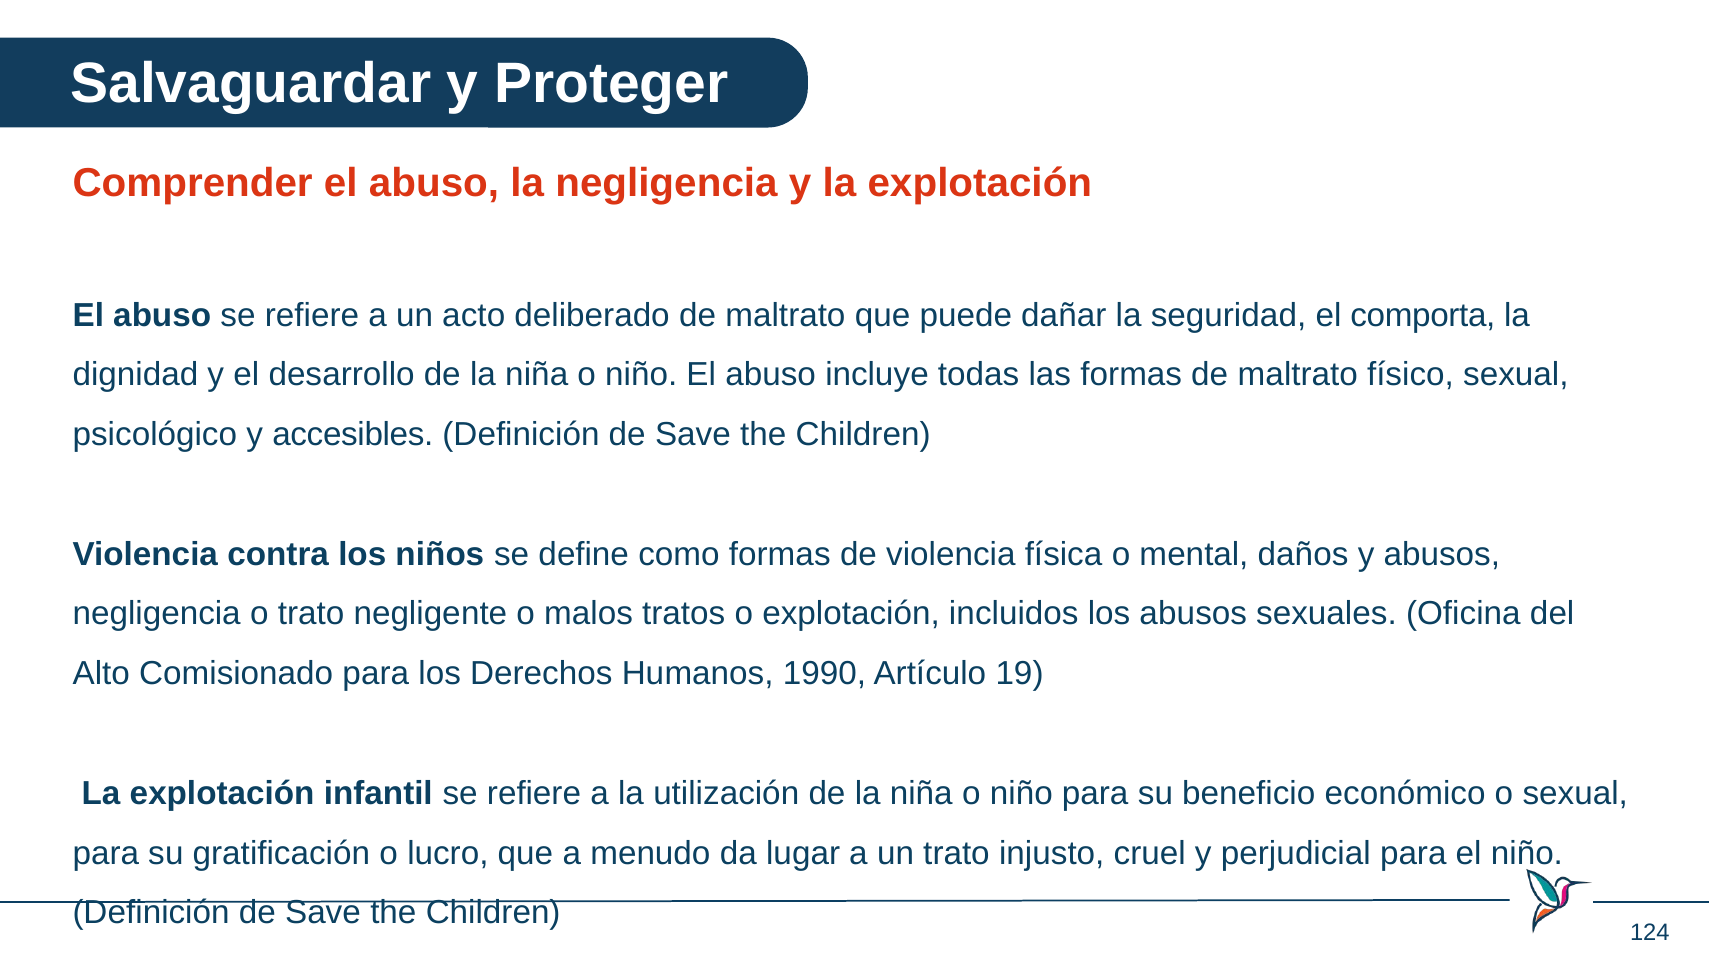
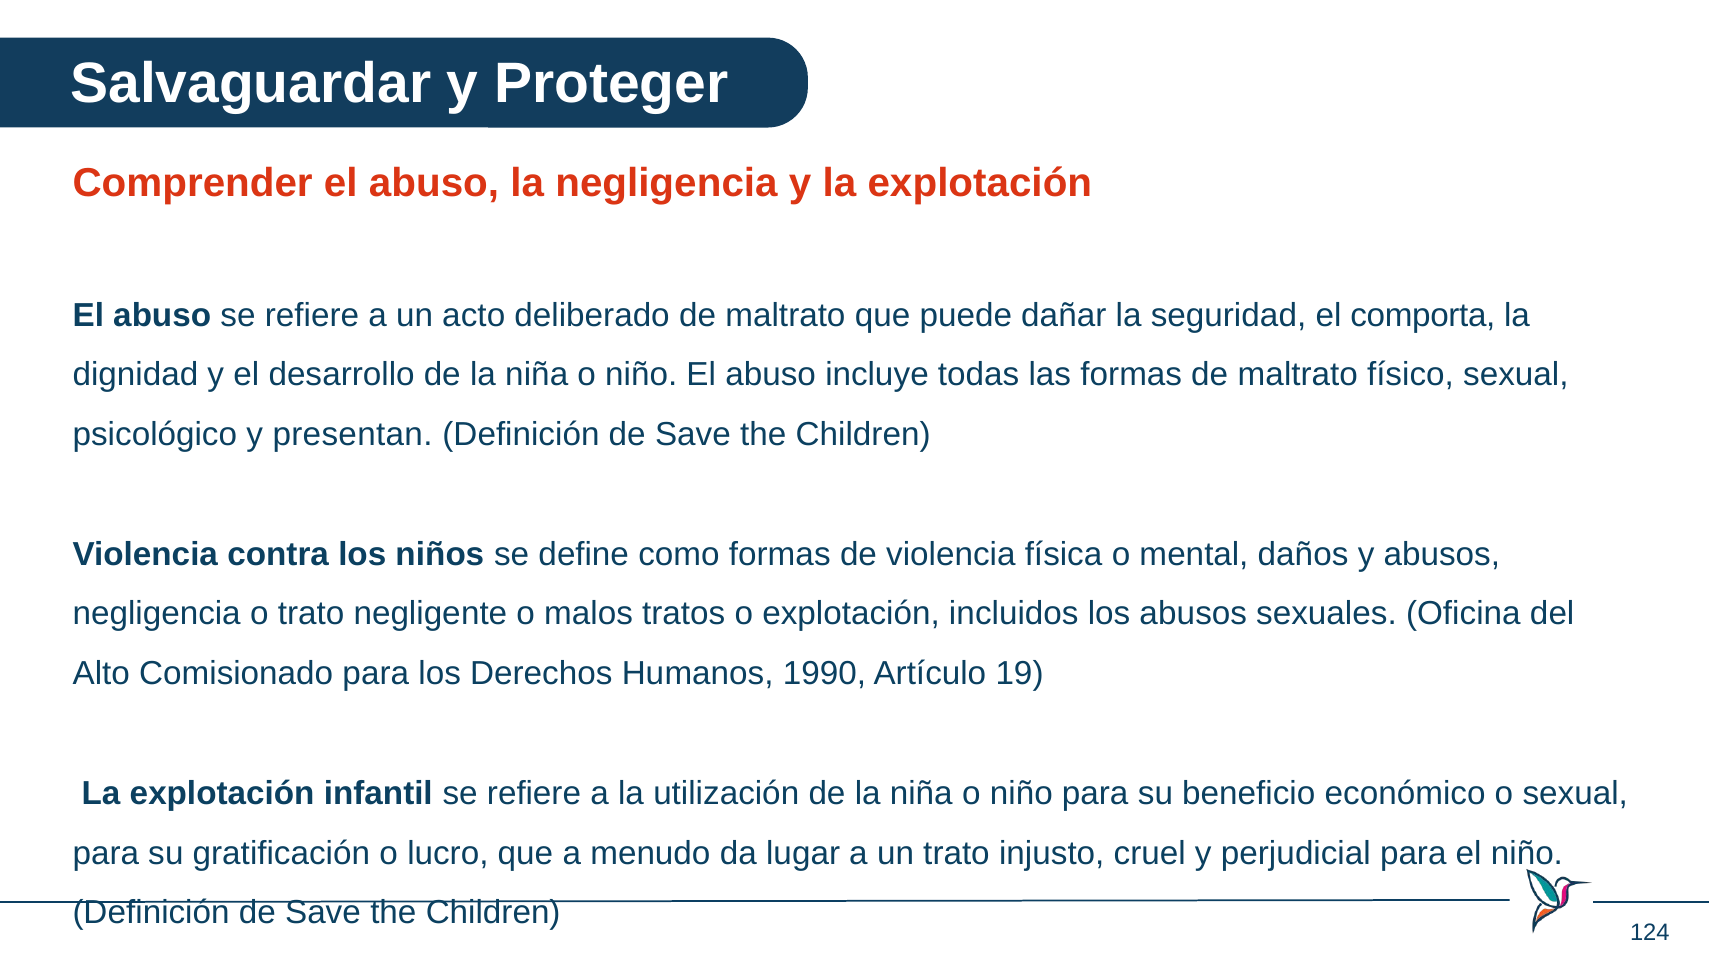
accesibles: accesibles -> presentan
